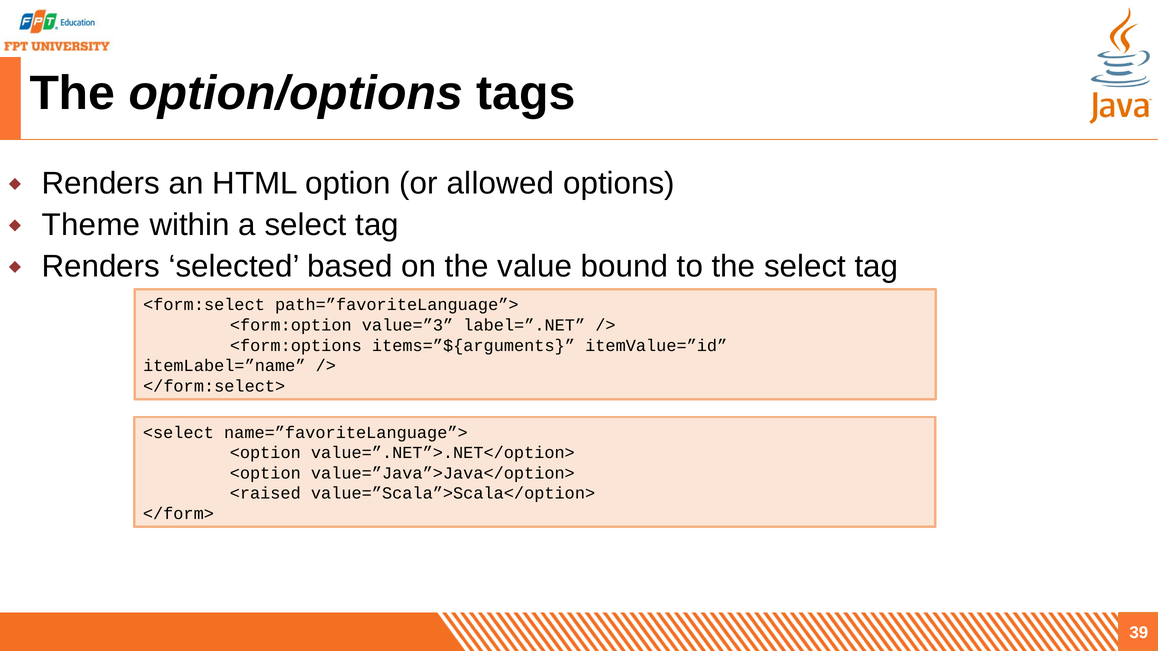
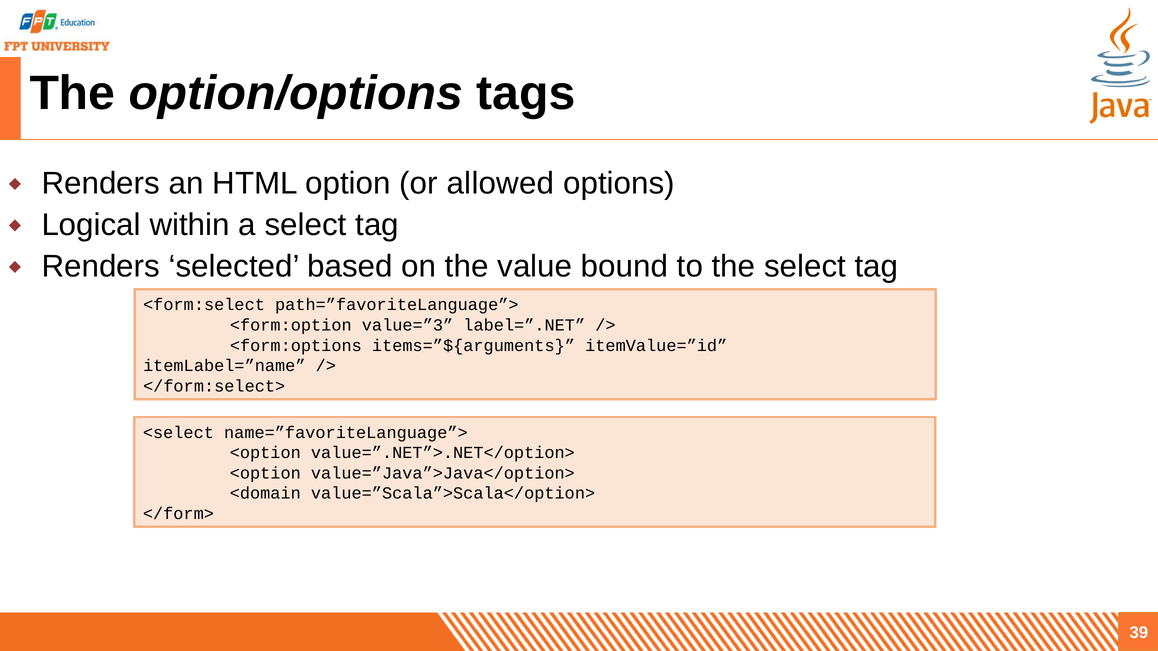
Theme: Theme -> Logical
<raised: <raised -> <domain
